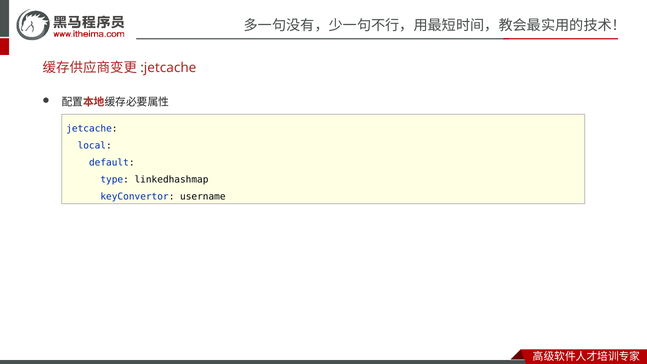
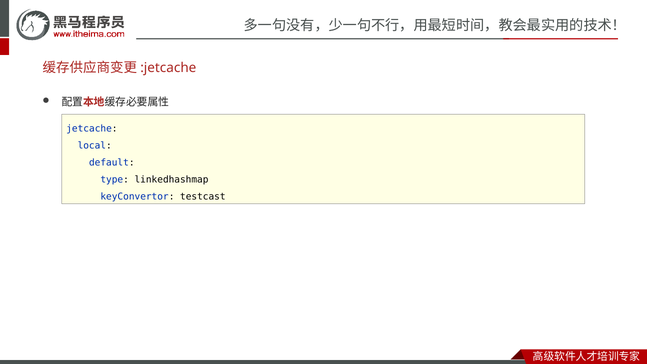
username: username -> testcast
